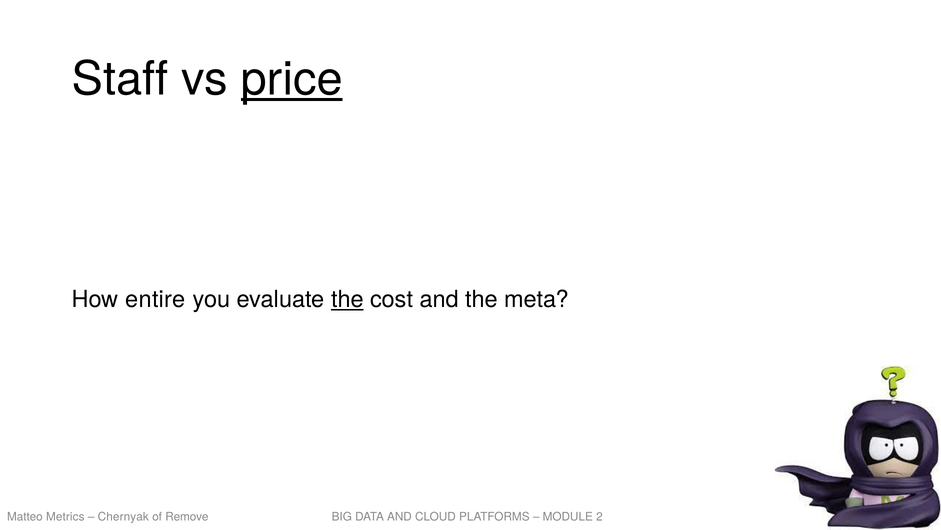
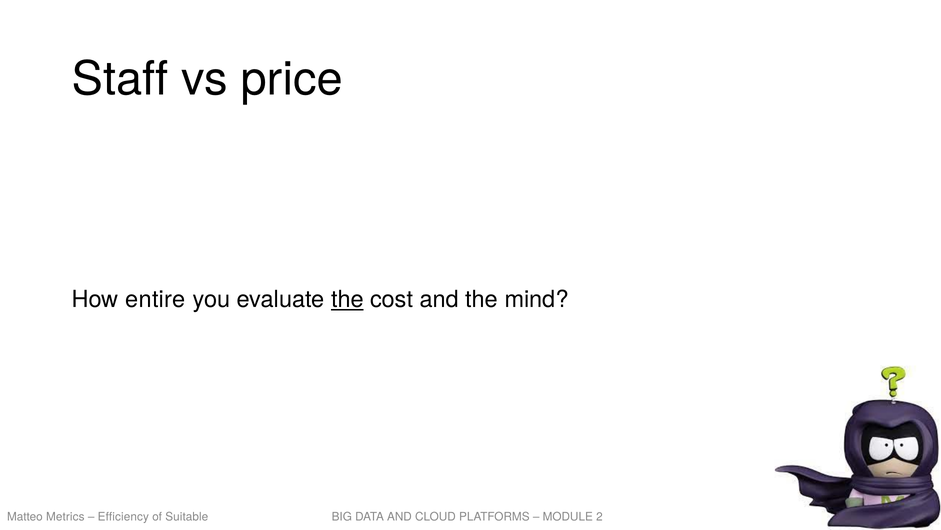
price underline: present -> none
meta: meta -> mind
Chernyak: Chernyak -> Efficiency
Remove: Remove -> Suitable
